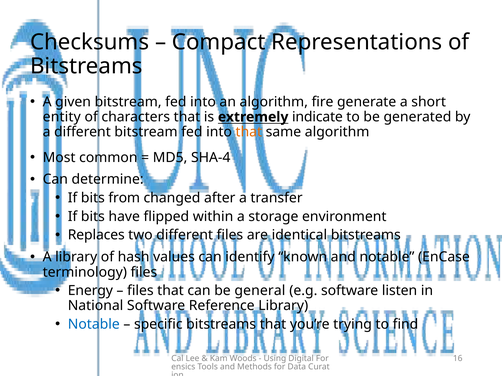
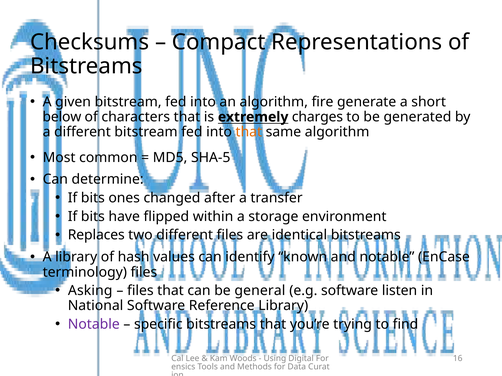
entity: entity -> below
indicate: indicate -> charges
SHA-4: SHA-4 -> SHA-5
from: from -> ones
Energy: Energy -> Asking
Notable at (94, 325) colour: blue -> purple
